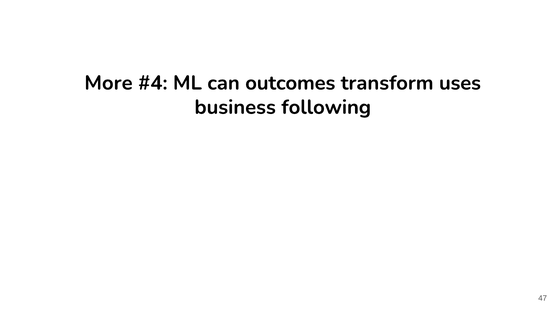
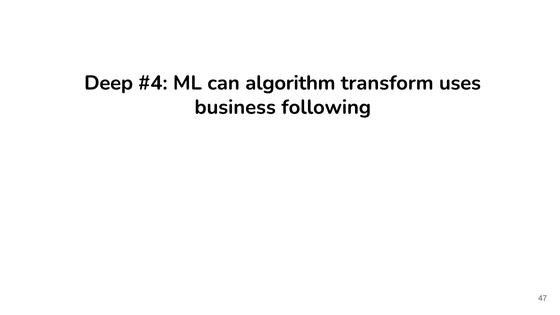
More: More -> Deep
outcomes: outcomes -> algorithm
